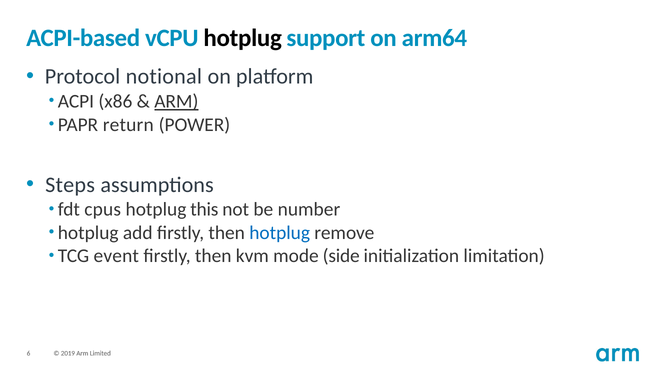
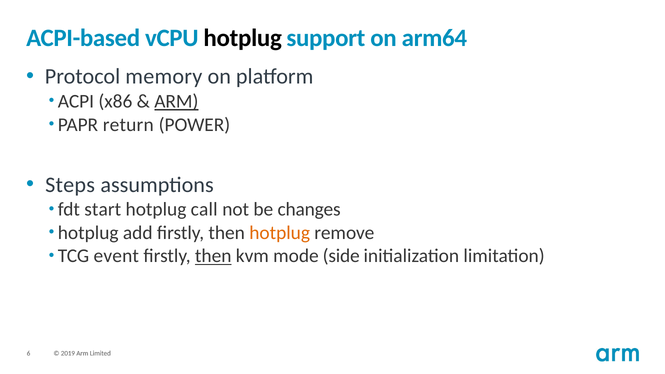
notional: notional -> memory
cpus: cpus -> start
this: this -> call
number: number -> changes
hotplug at (280, 233) colour: blue -> orange
then at (213, 256) underline: none -> present
